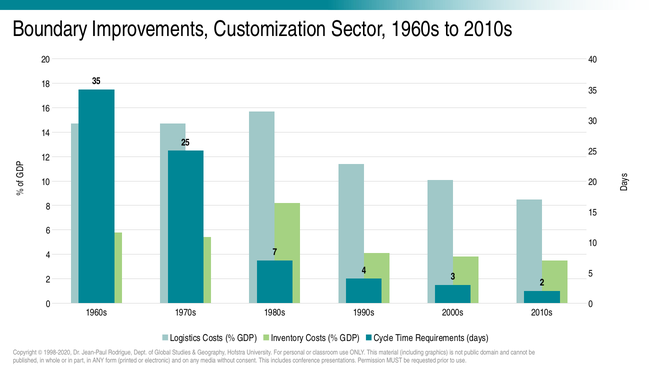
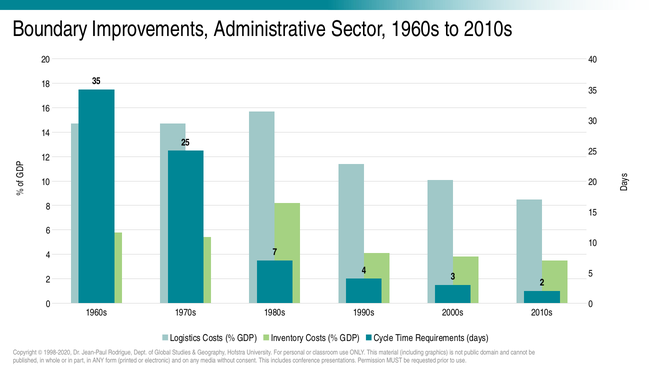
Customization: Customization -> Administrative
